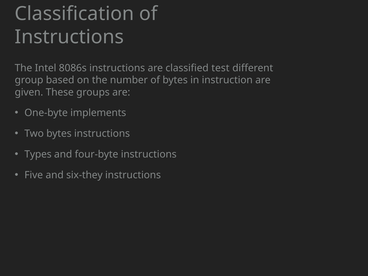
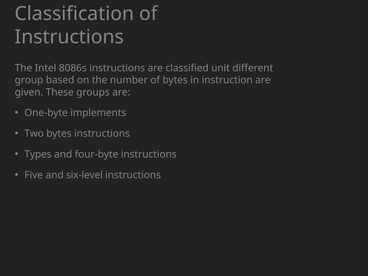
test: test -> unit
six-they: six-they -> six-level
